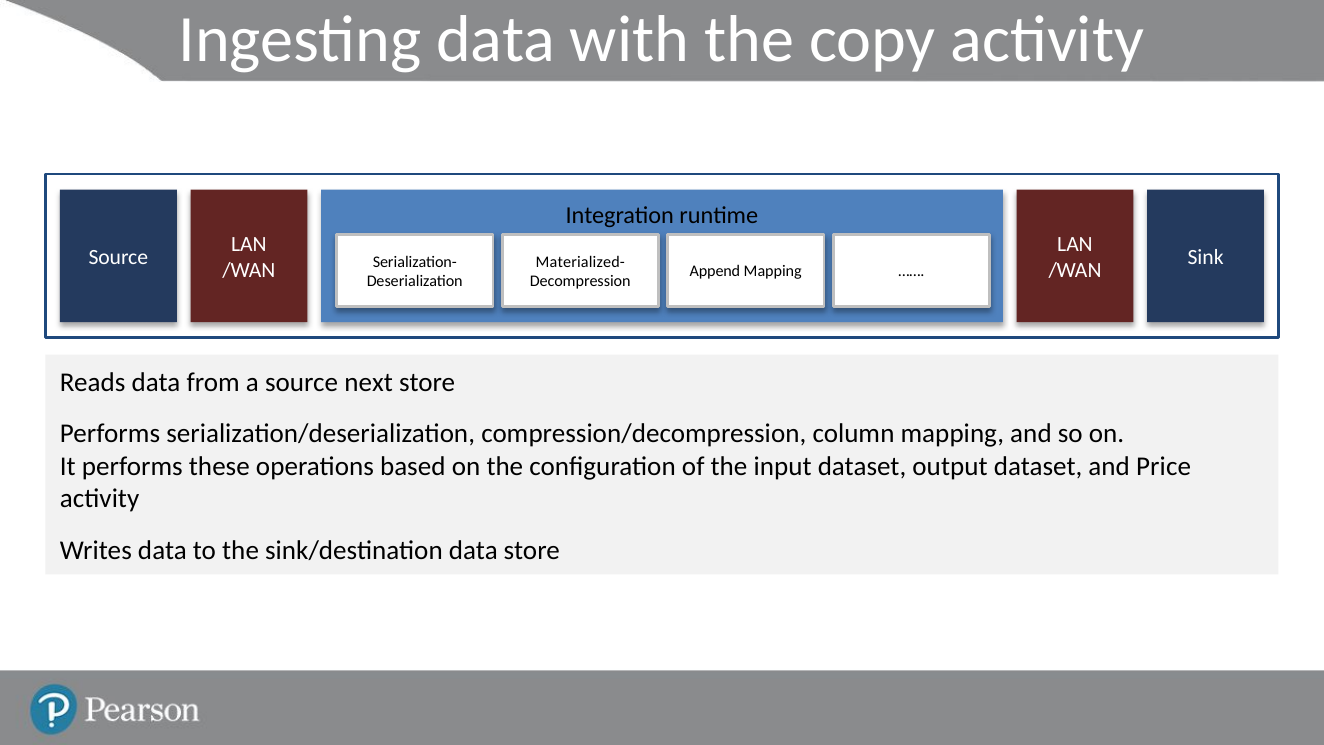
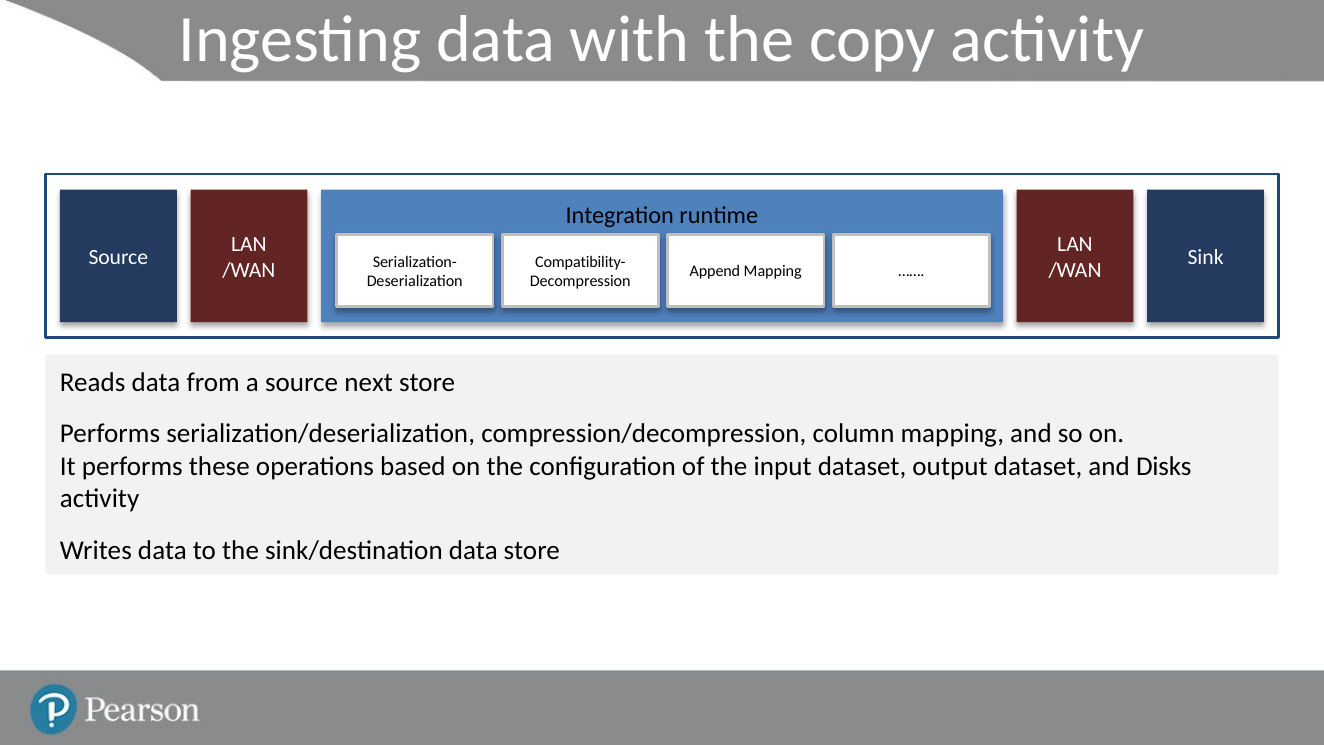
Materialized-: Materialized- -> Compatibility-
Price: Price -> Disks
